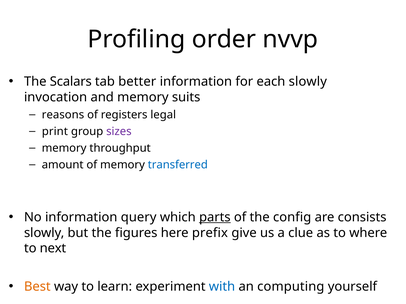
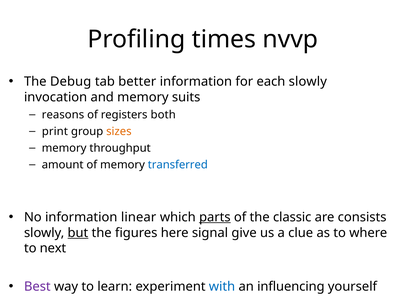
order: order -> times
Scalars: Scalars -> Debug
legal: legal -> both
sizes colour: purple -> orange
query: query -> linear
config: config -> classic
but underline: none -> present
prefix: prefix -> signal
Best colour: orange -> purple
computing: computing -> influencing
